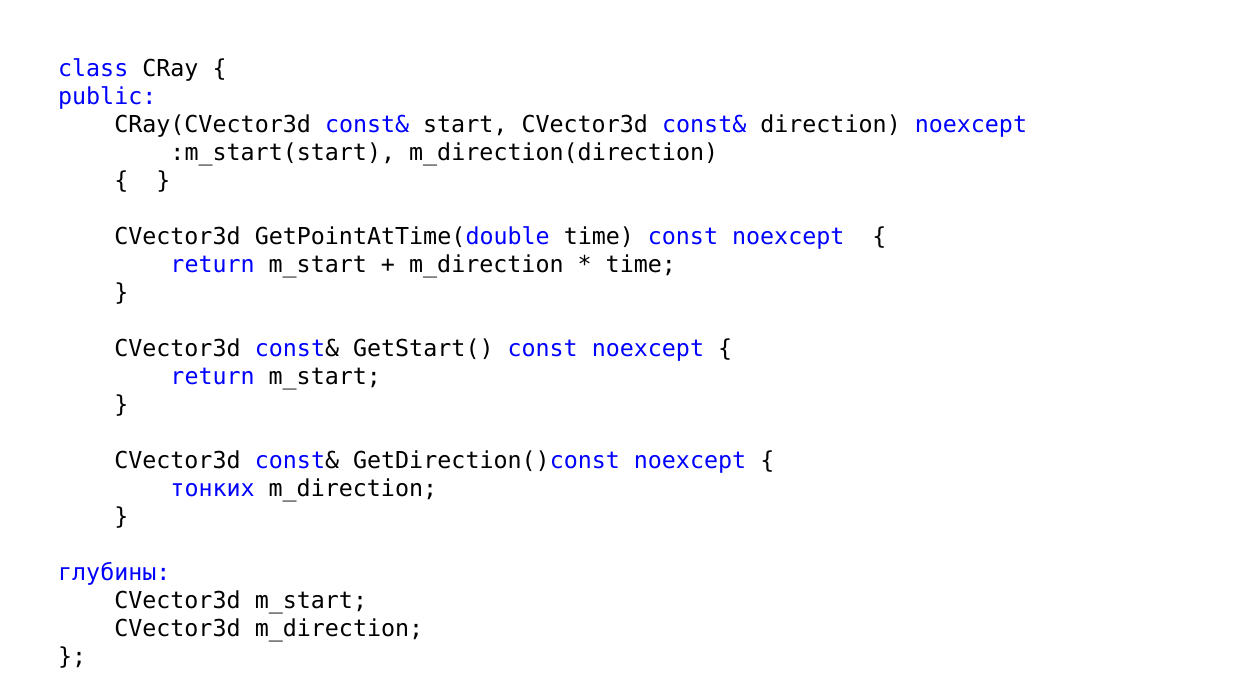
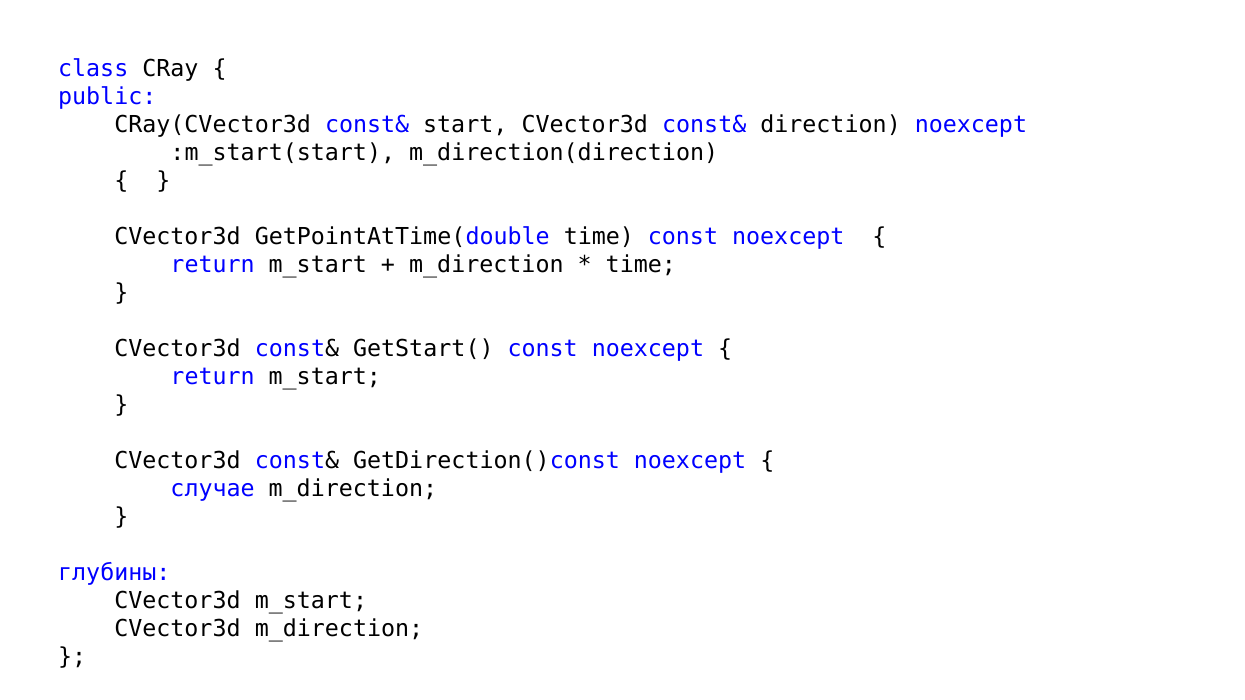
тонких: тонких -> случае
